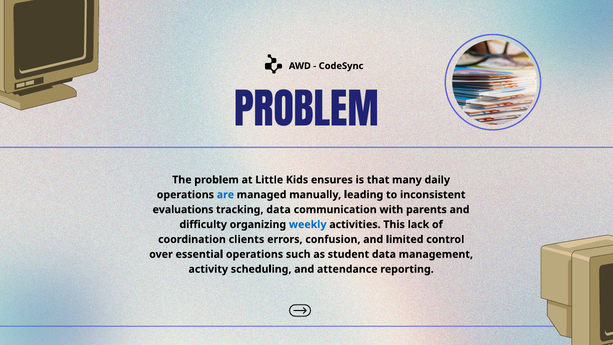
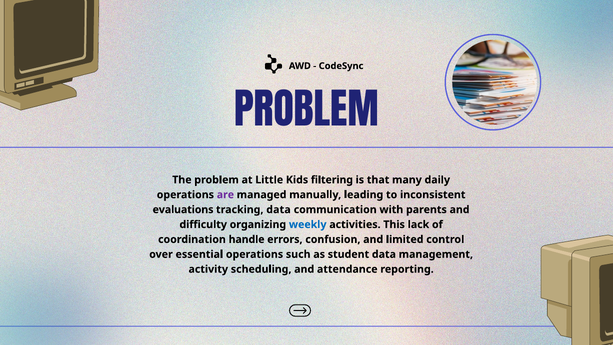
ensures: ensures -> filtering
are colour: blue -> purple
clients: clients -> handle
